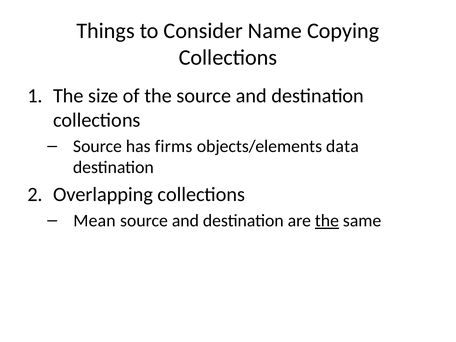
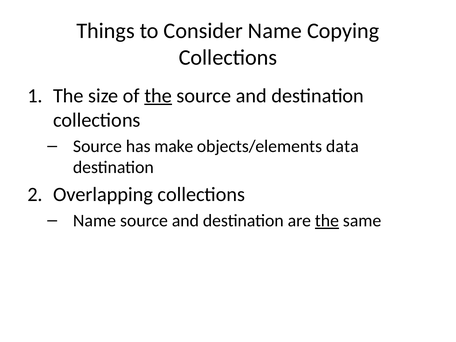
the at (158, 96) underline: none -> present
firms: firms -> make
Mean at (94, 221): Mean -> Name
